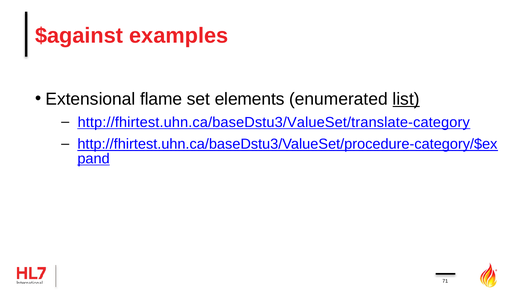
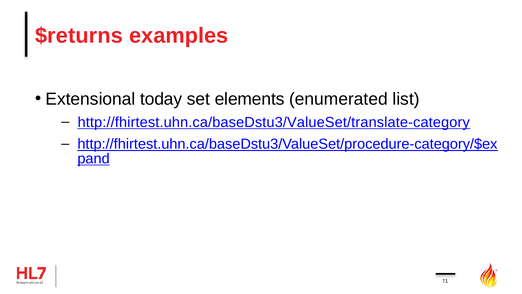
$against: $against -> $returns
flame: flame -> today
list underline: present -> none
